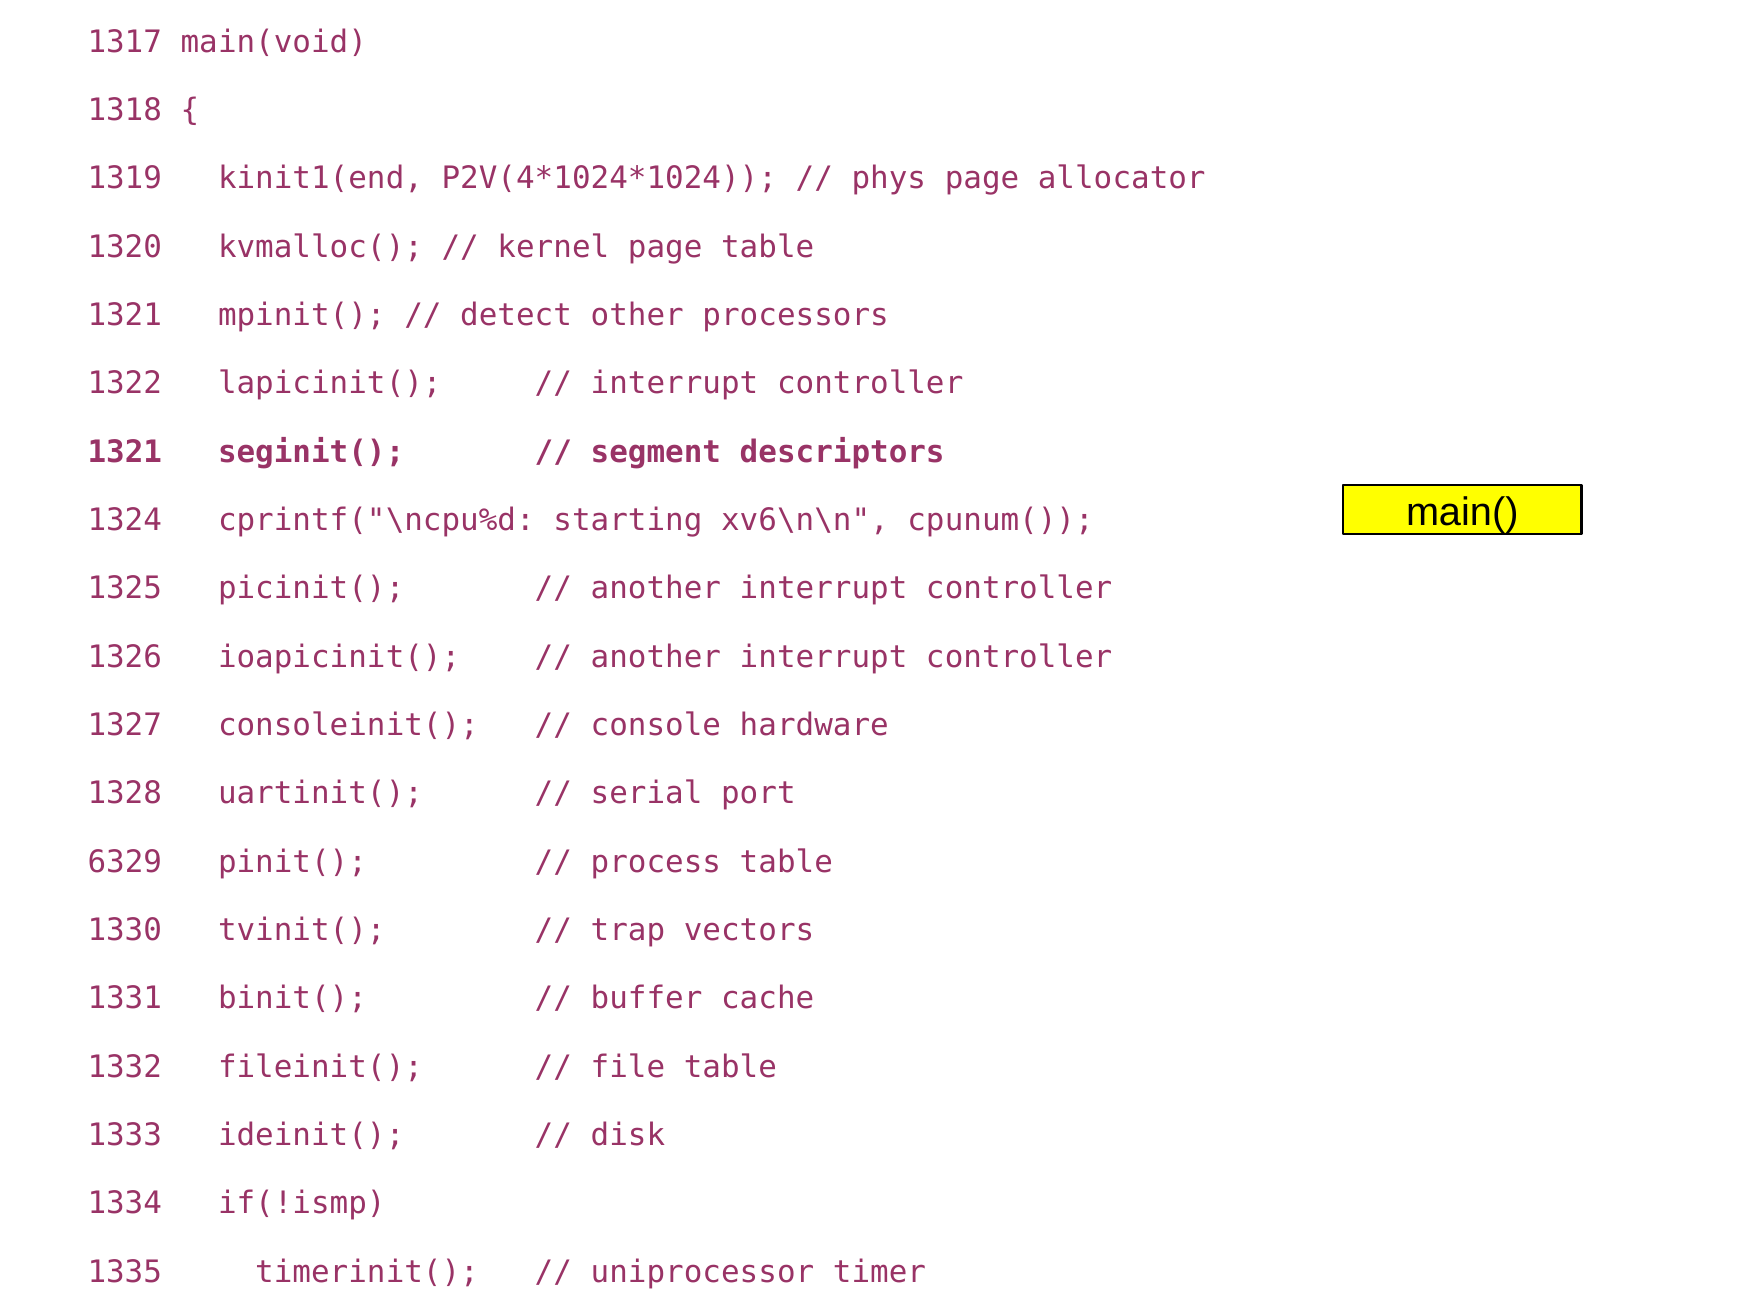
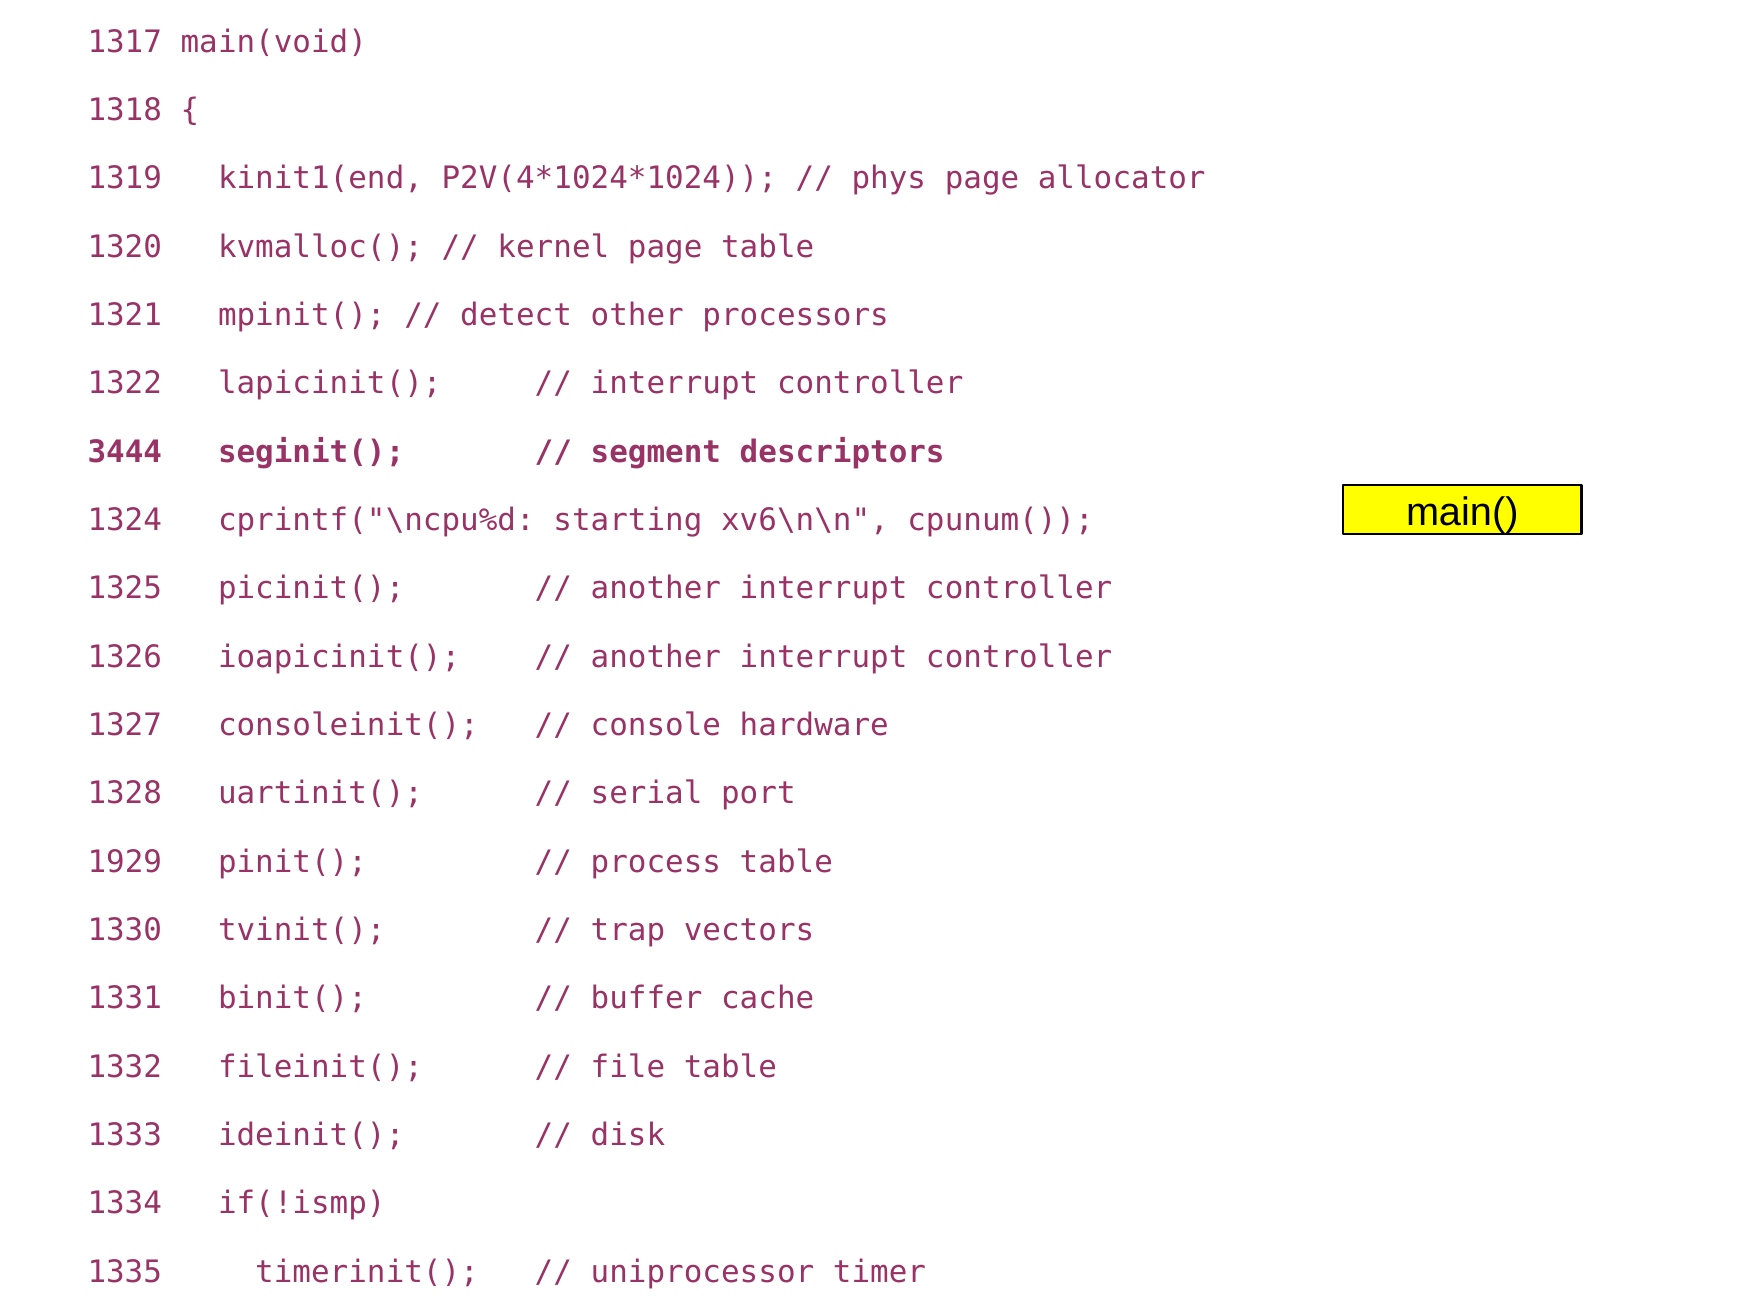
1321 at (125, 452): 1321 -> 3444
6329: 6329 -> 1929
